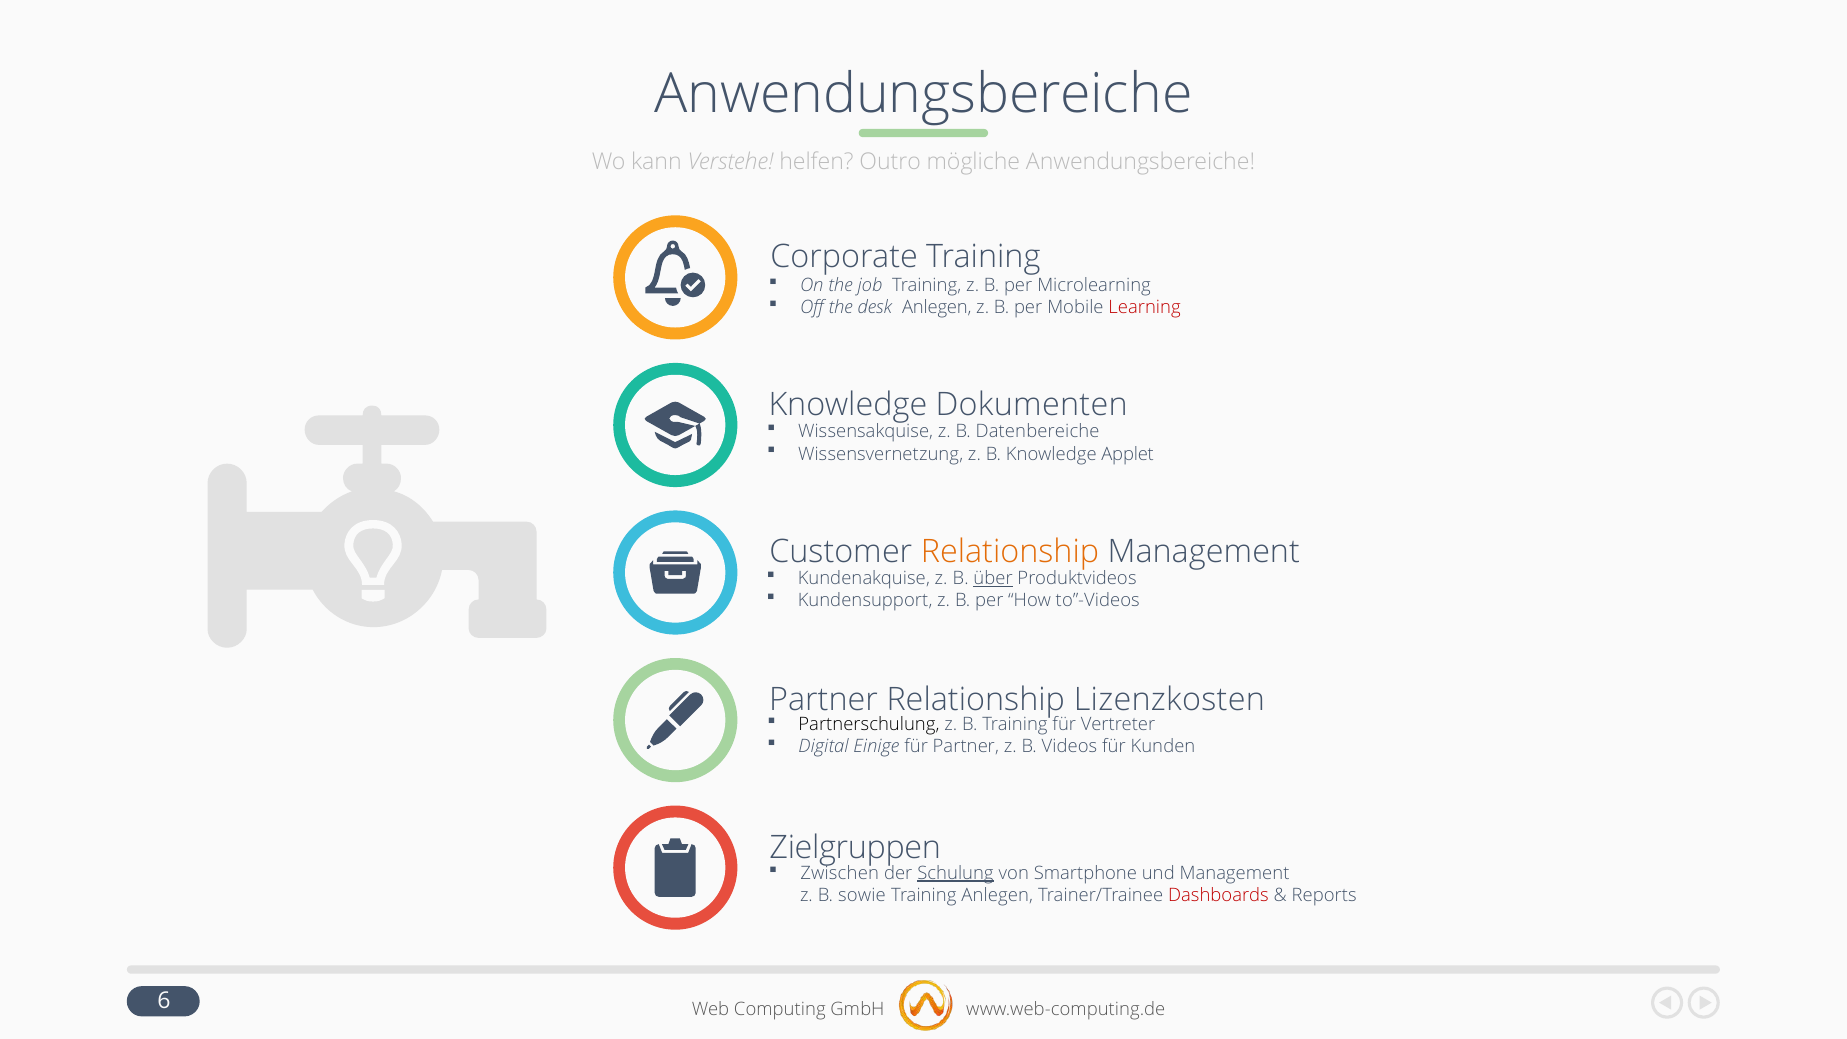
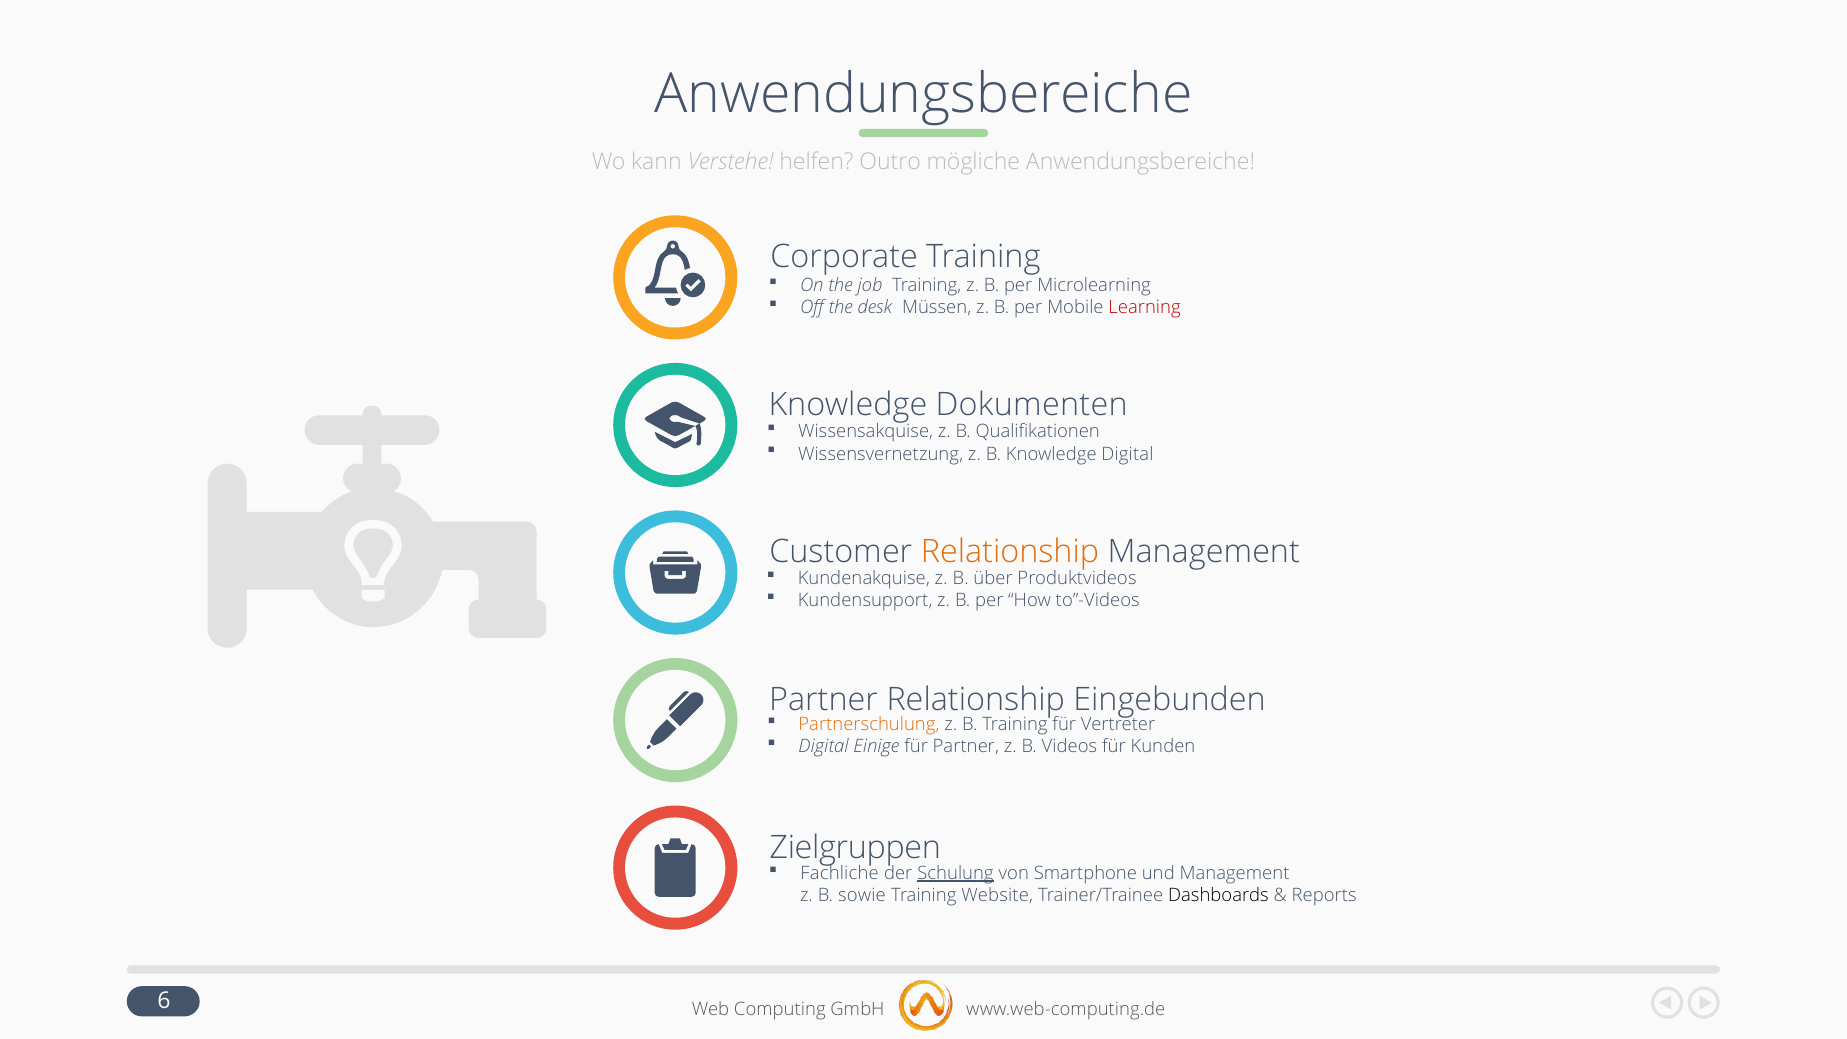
desk Anlegen: Anlegen -> Müssen
Datenbereiche: Datenbereiche -> Qualifikationen
Knowledge Applet: Applet -> Digital
über underline: present -> none
Lizenzkosten: Lizenzkosten -> Eingebunden
Partnerschulung colour: black -> orange
Zwischen: Zwischen -> Fachliche
Training Anlegen: Anlegen -> Website
Dashboards colour: red -> black
